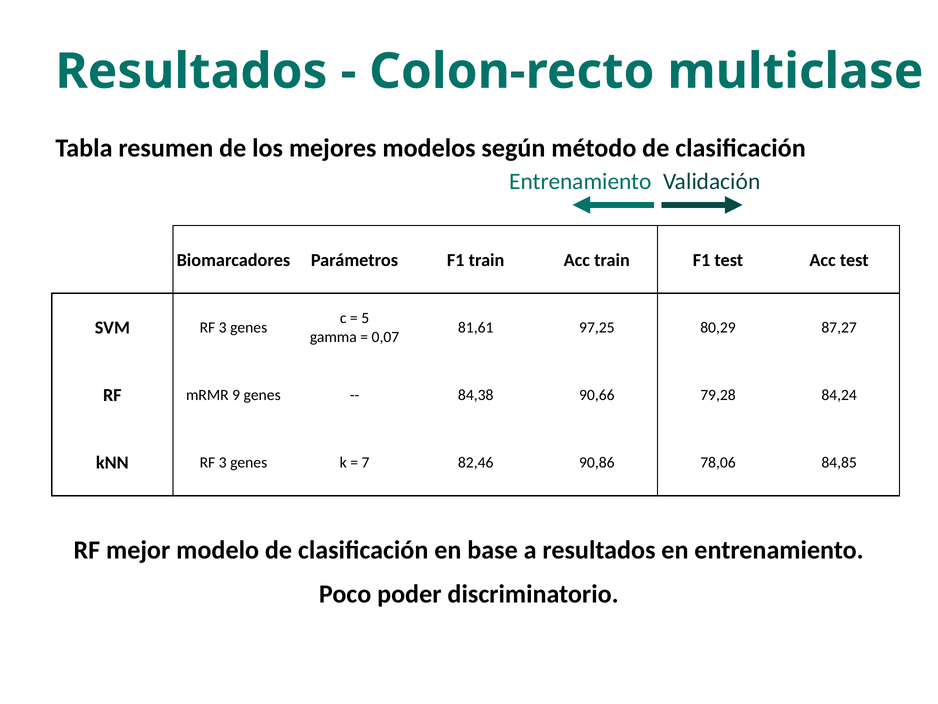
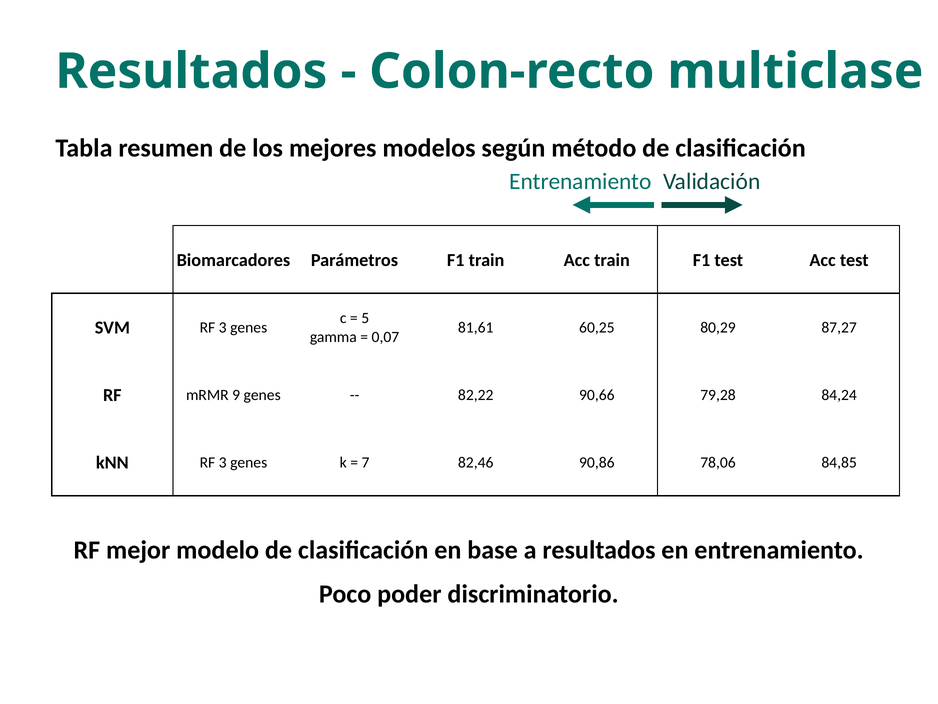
97,25: 97,25 -> 60,25
84,38: 84,38 -> 82,22
